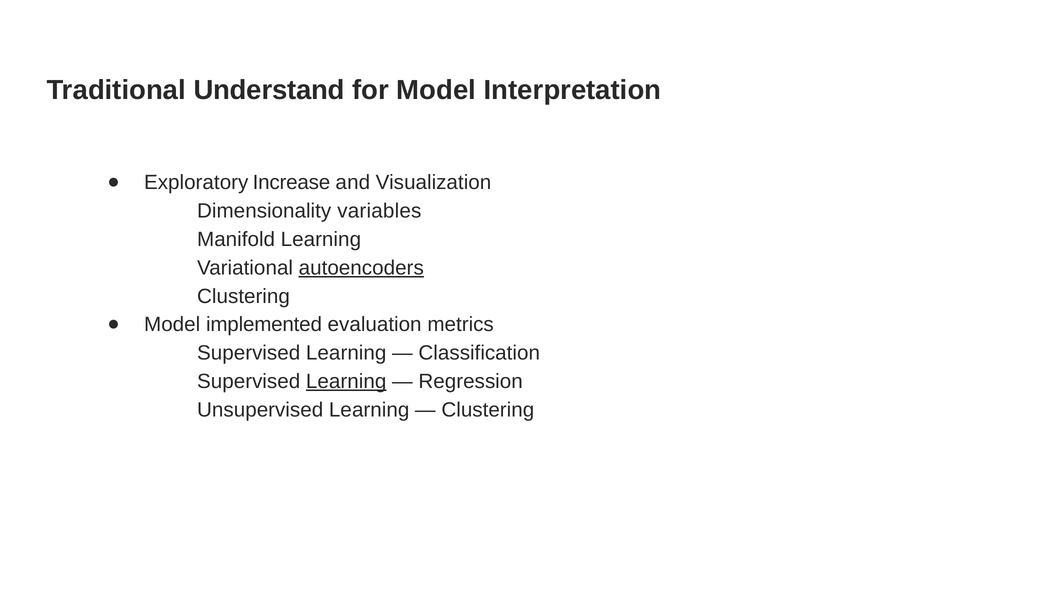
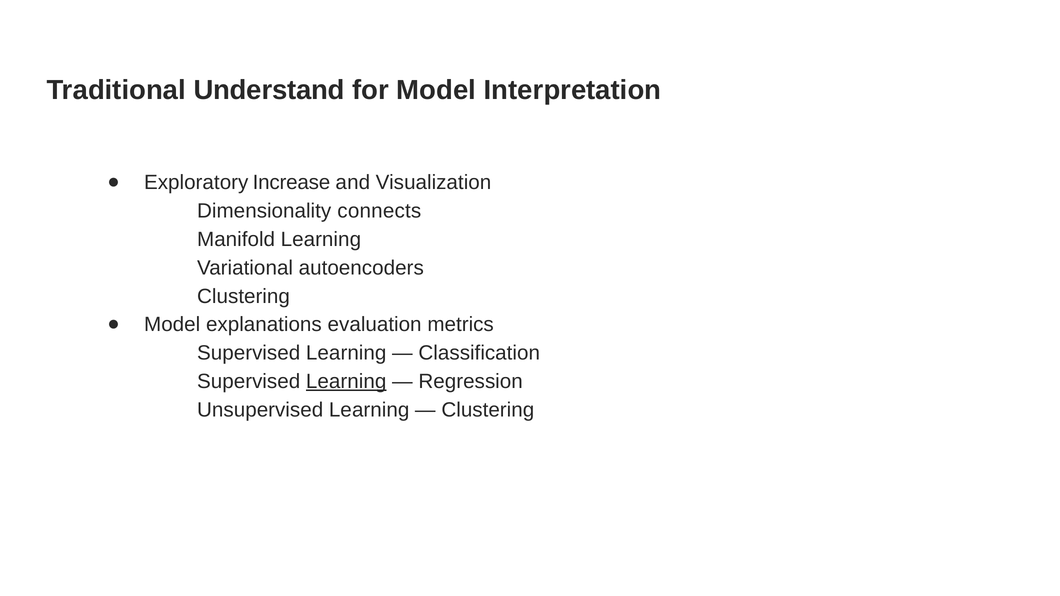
variables: variables -> connects
autoencoders underline: present -> none
implemented: implemented -> explanations
